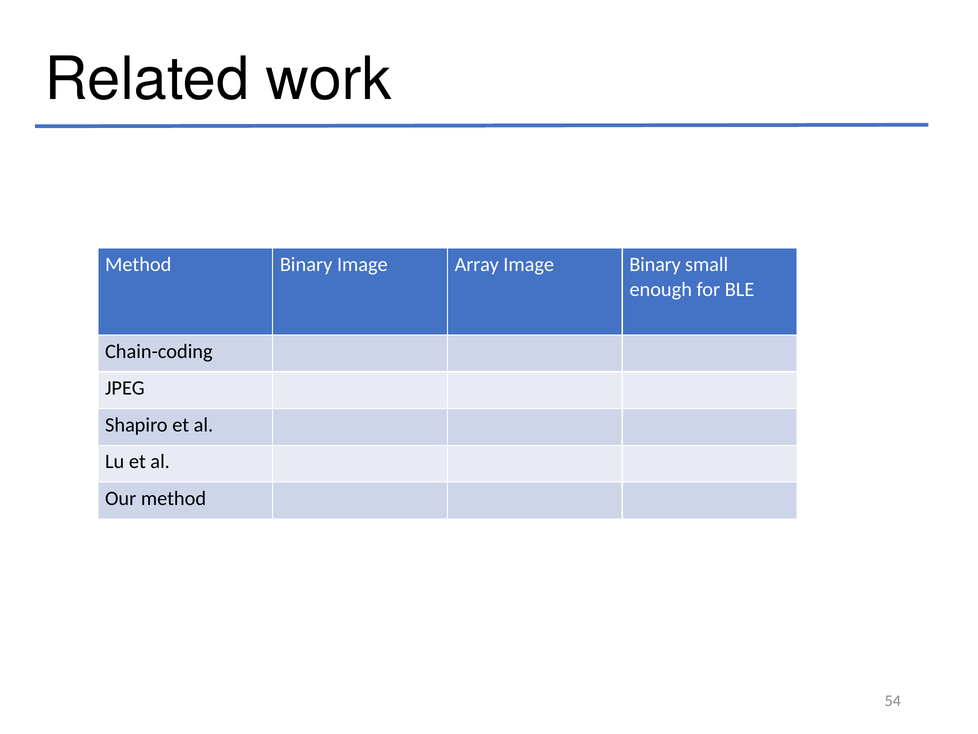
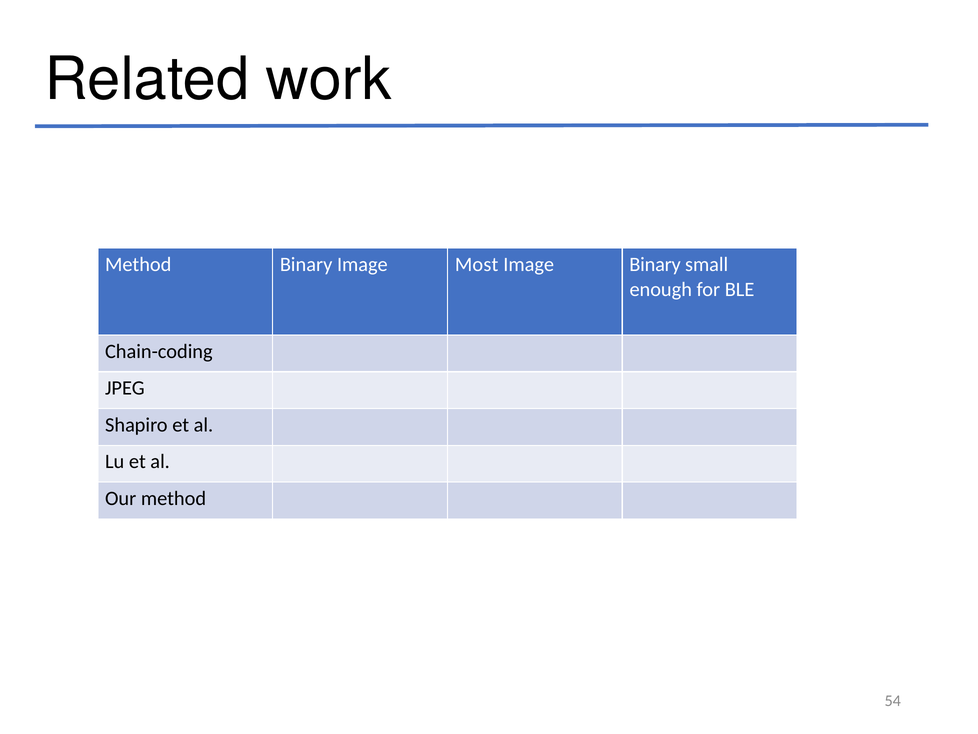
Array: Array -> Most
